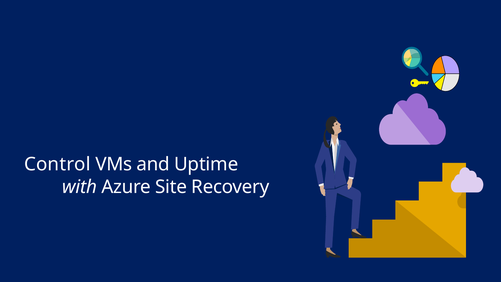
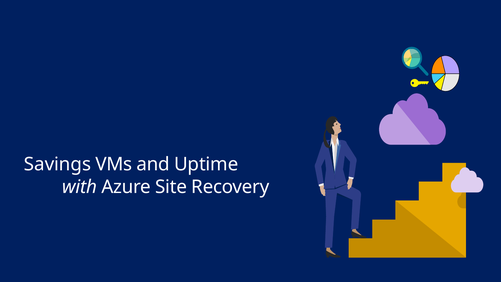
Control: Control -> Savings
